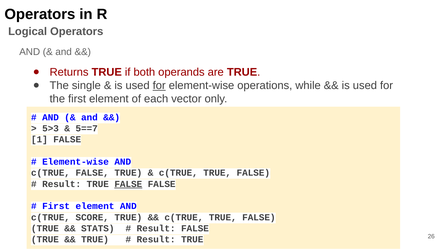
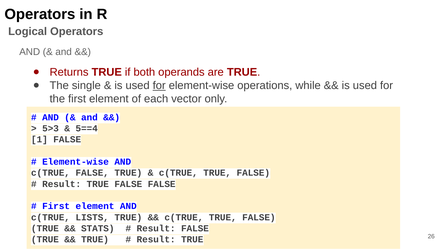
5==7: 5==7 -> 5==4
FALSE at (128, 184) underline: present -> none
SCORE: SCORE -> LISTS
